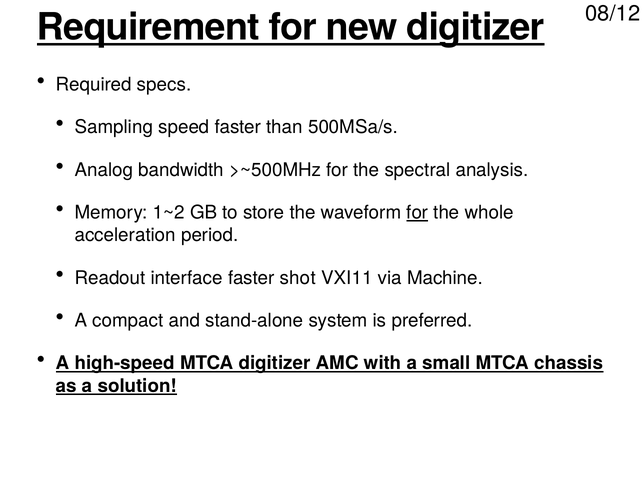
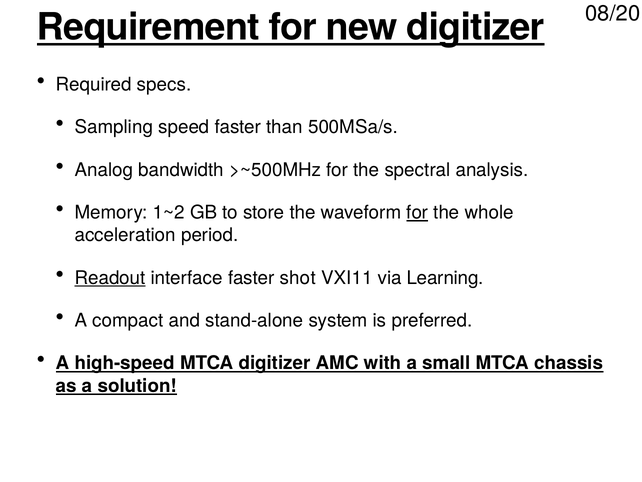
08/12: 08/12 -> 08/20
Readout underline: none -> present
Machine: Machine -> Learning
